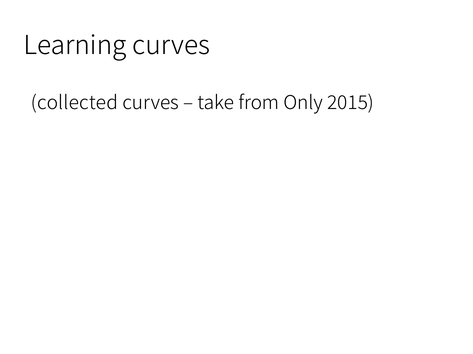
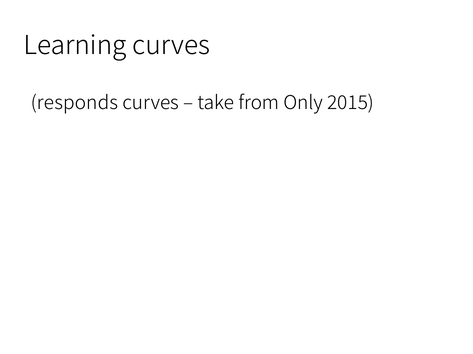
collected: collected -> responds
